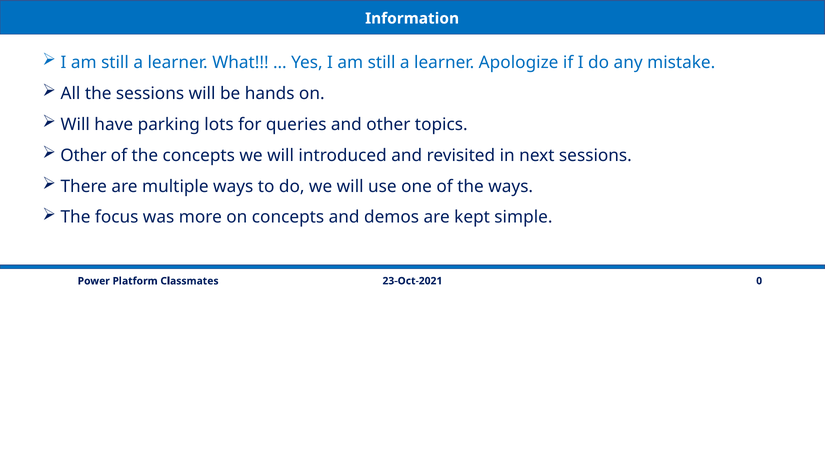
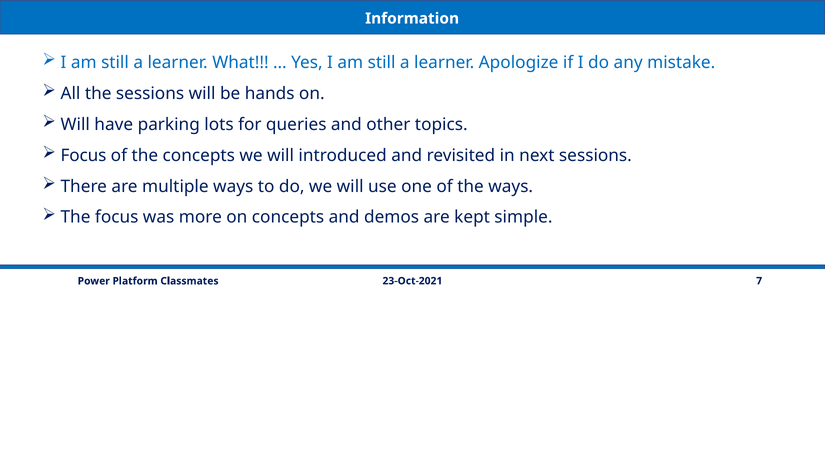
Other at (83, 155): Other -> Focus
0: 0 -> 7
